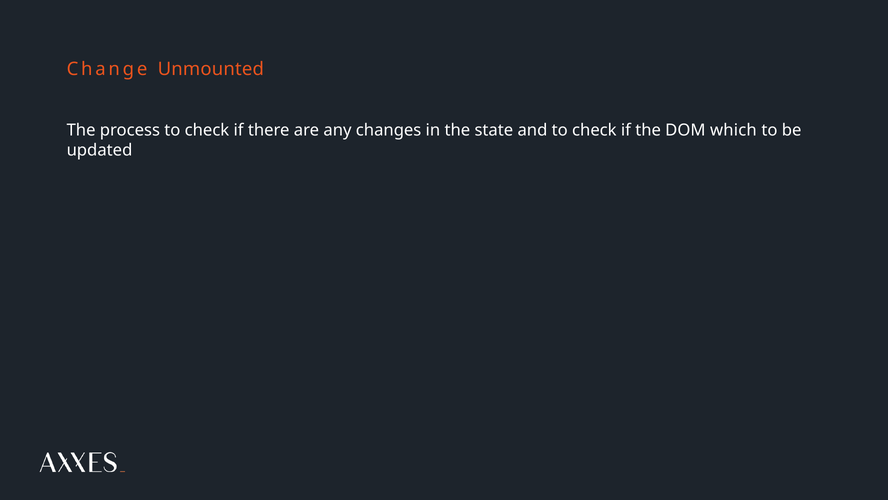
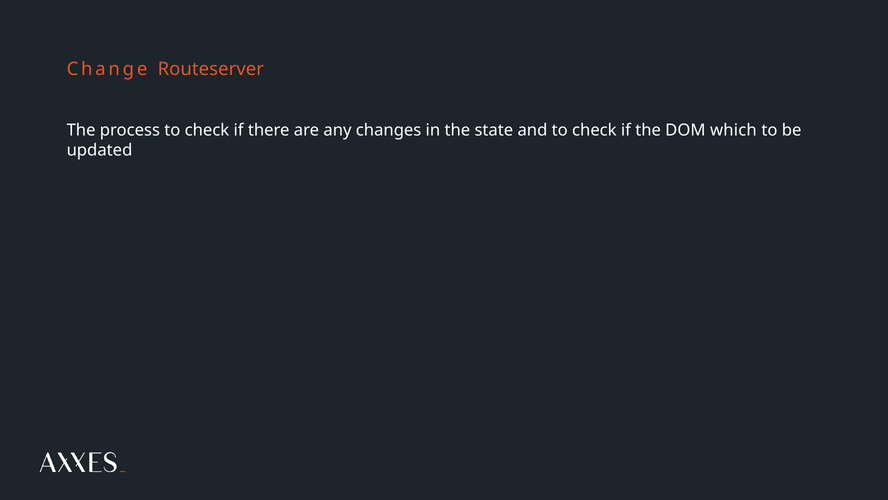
Unmounted: Unmounted -> Routeserver
